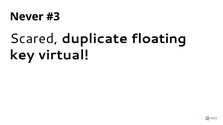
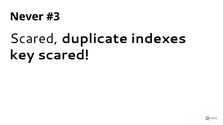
floating: floating -> indexes
key virtual: virtual -> scared
